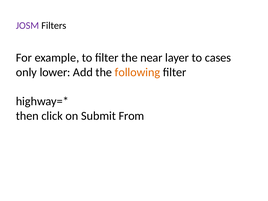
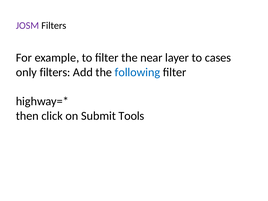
only lower: lower -> filters
following colour: orange -> blue
From: From -> Tools
